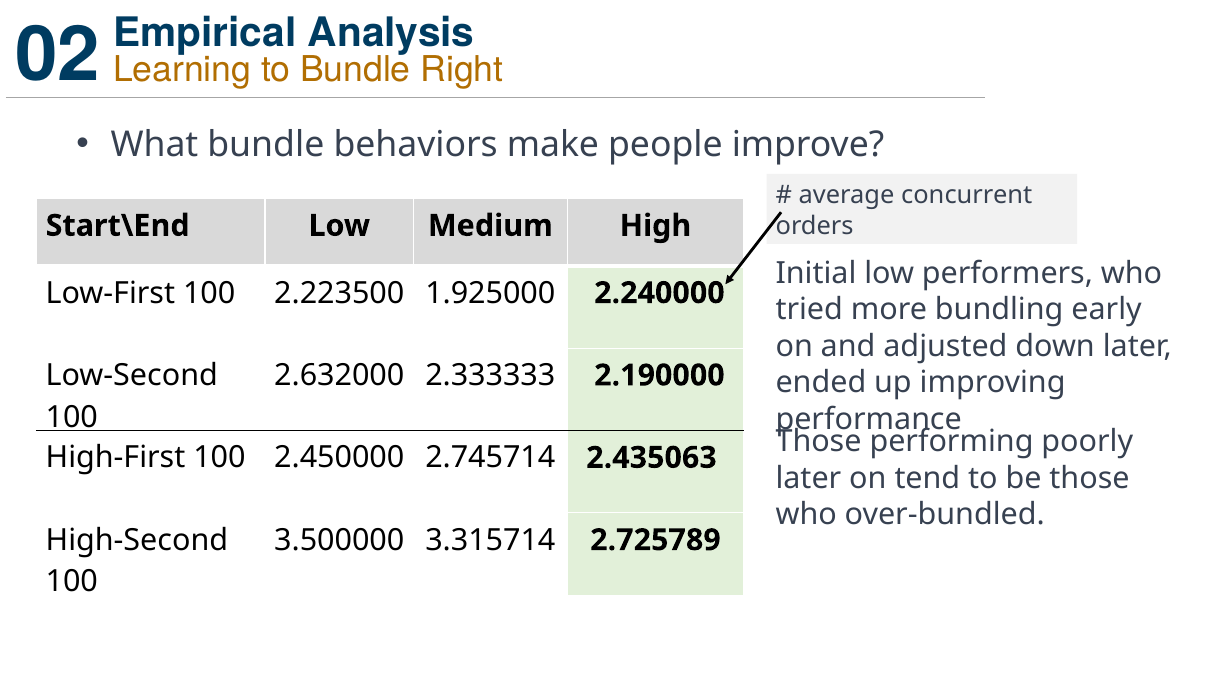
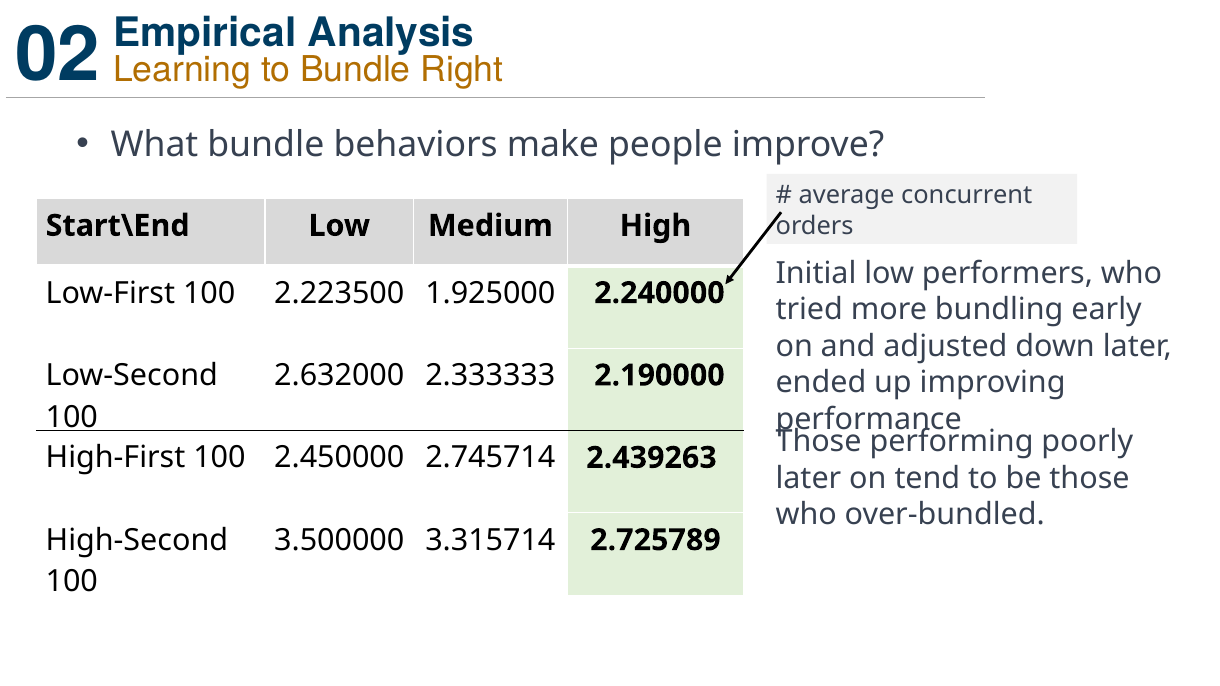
2.435063: 2.435063 -> 2.439263
